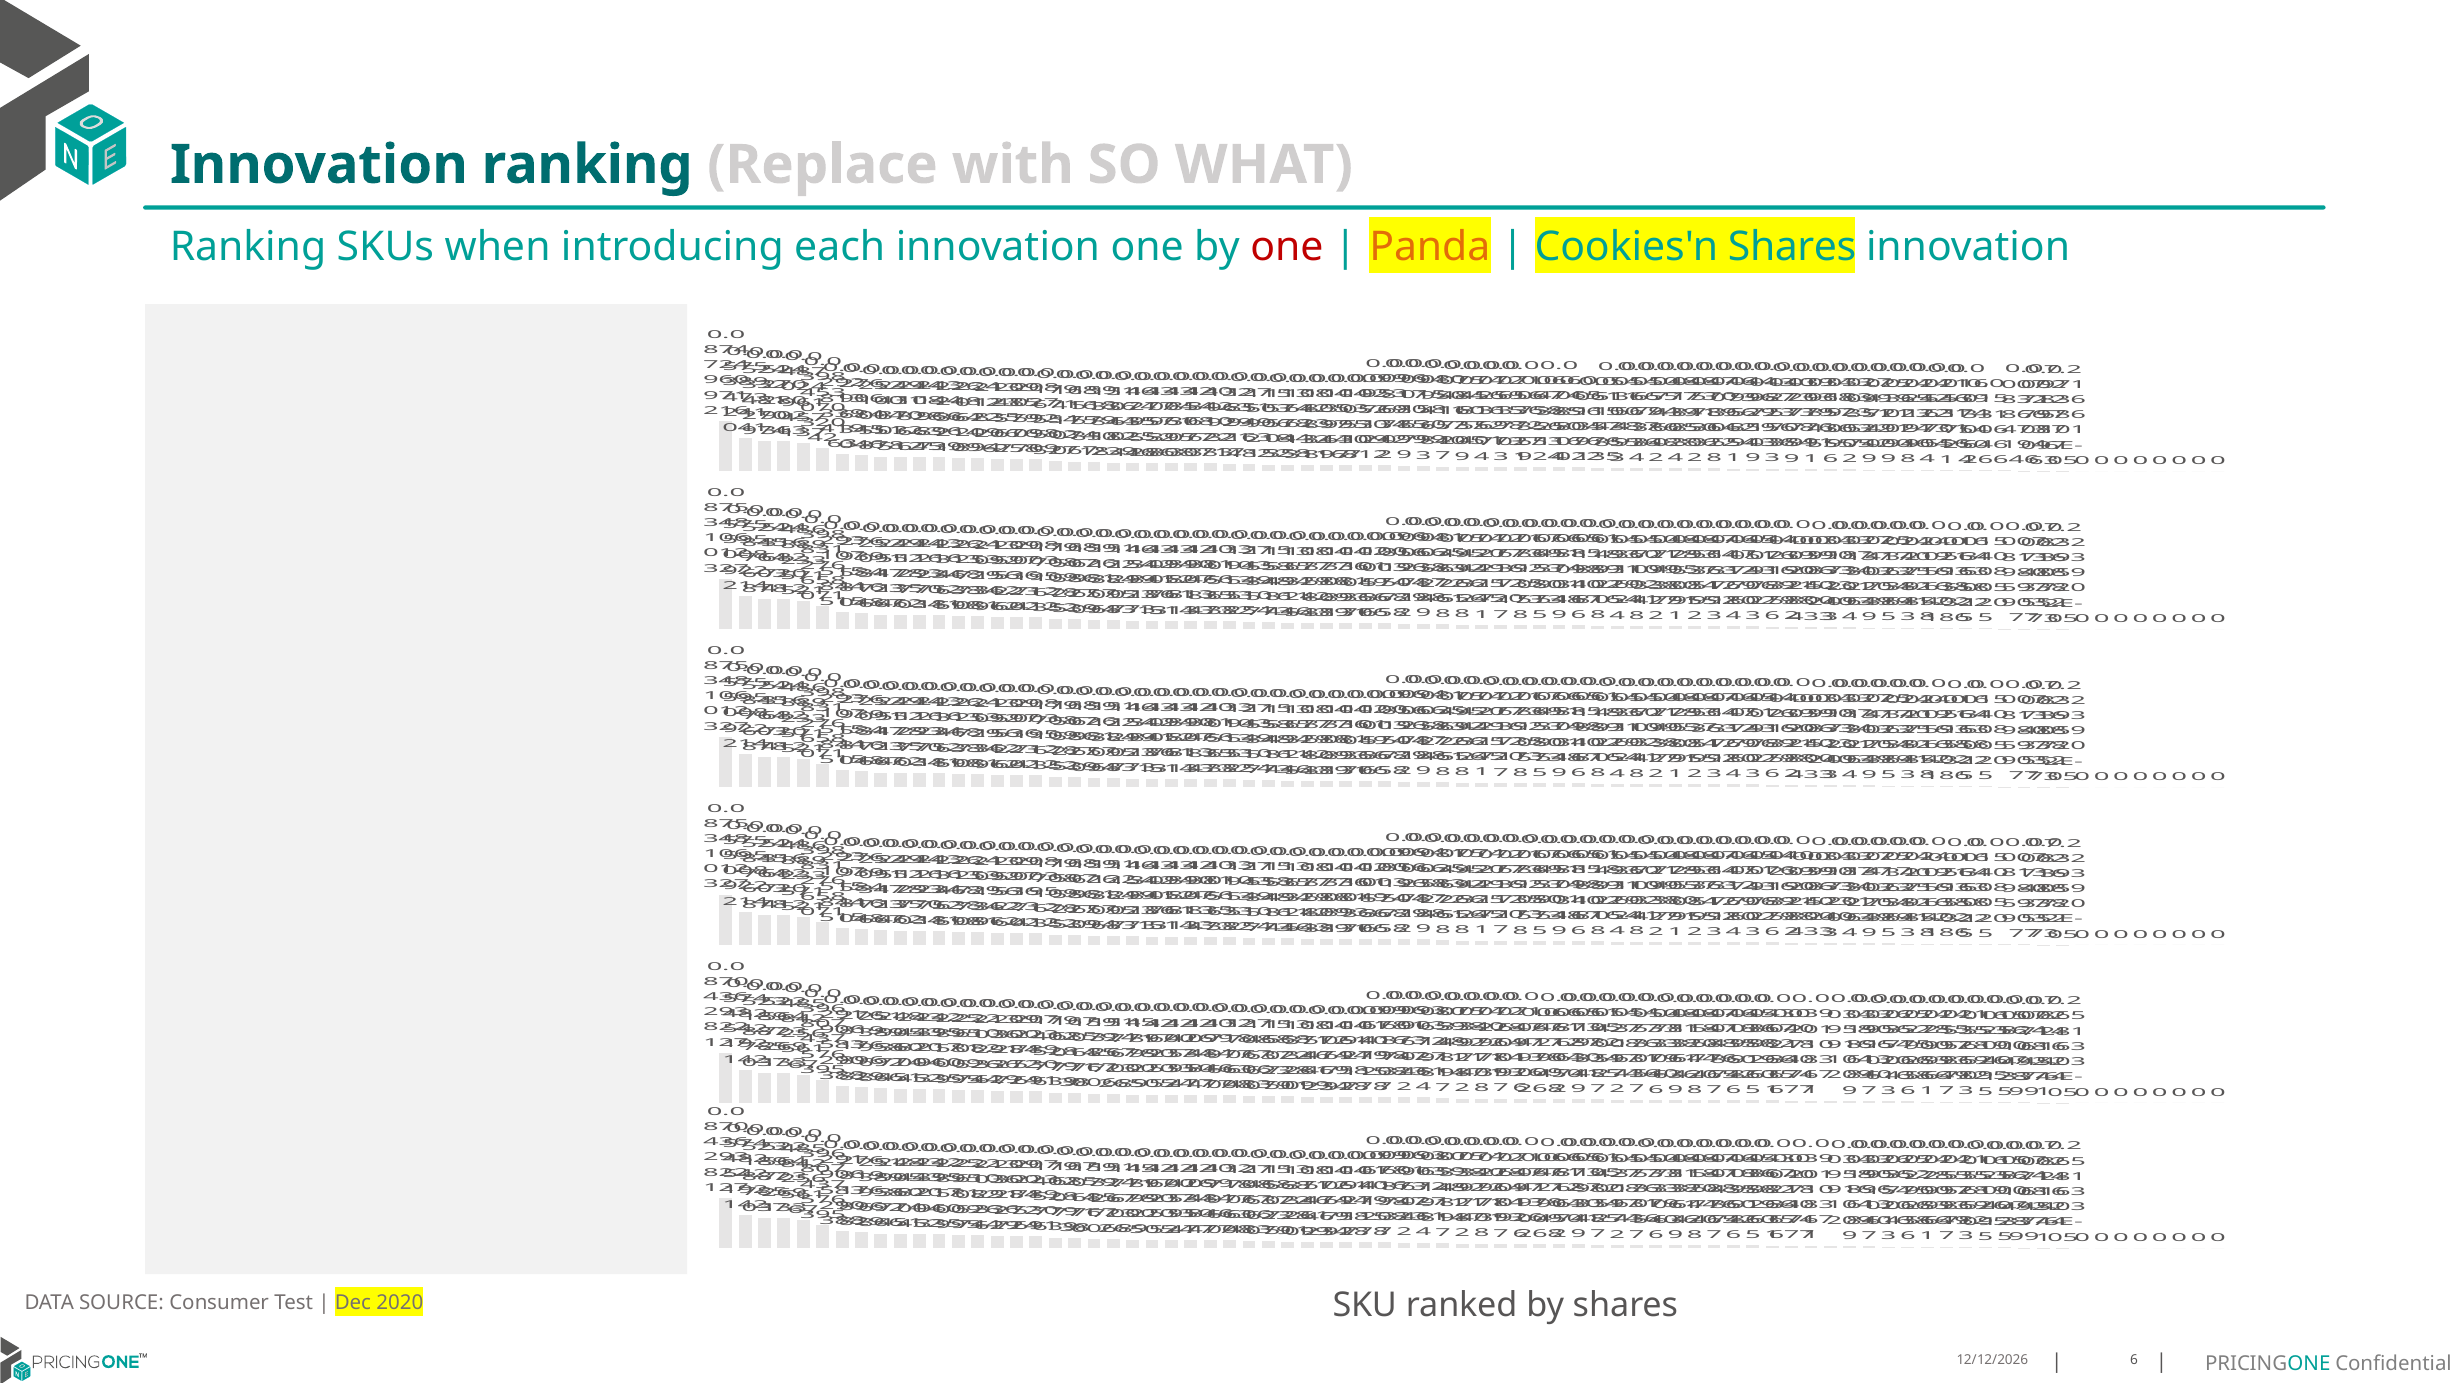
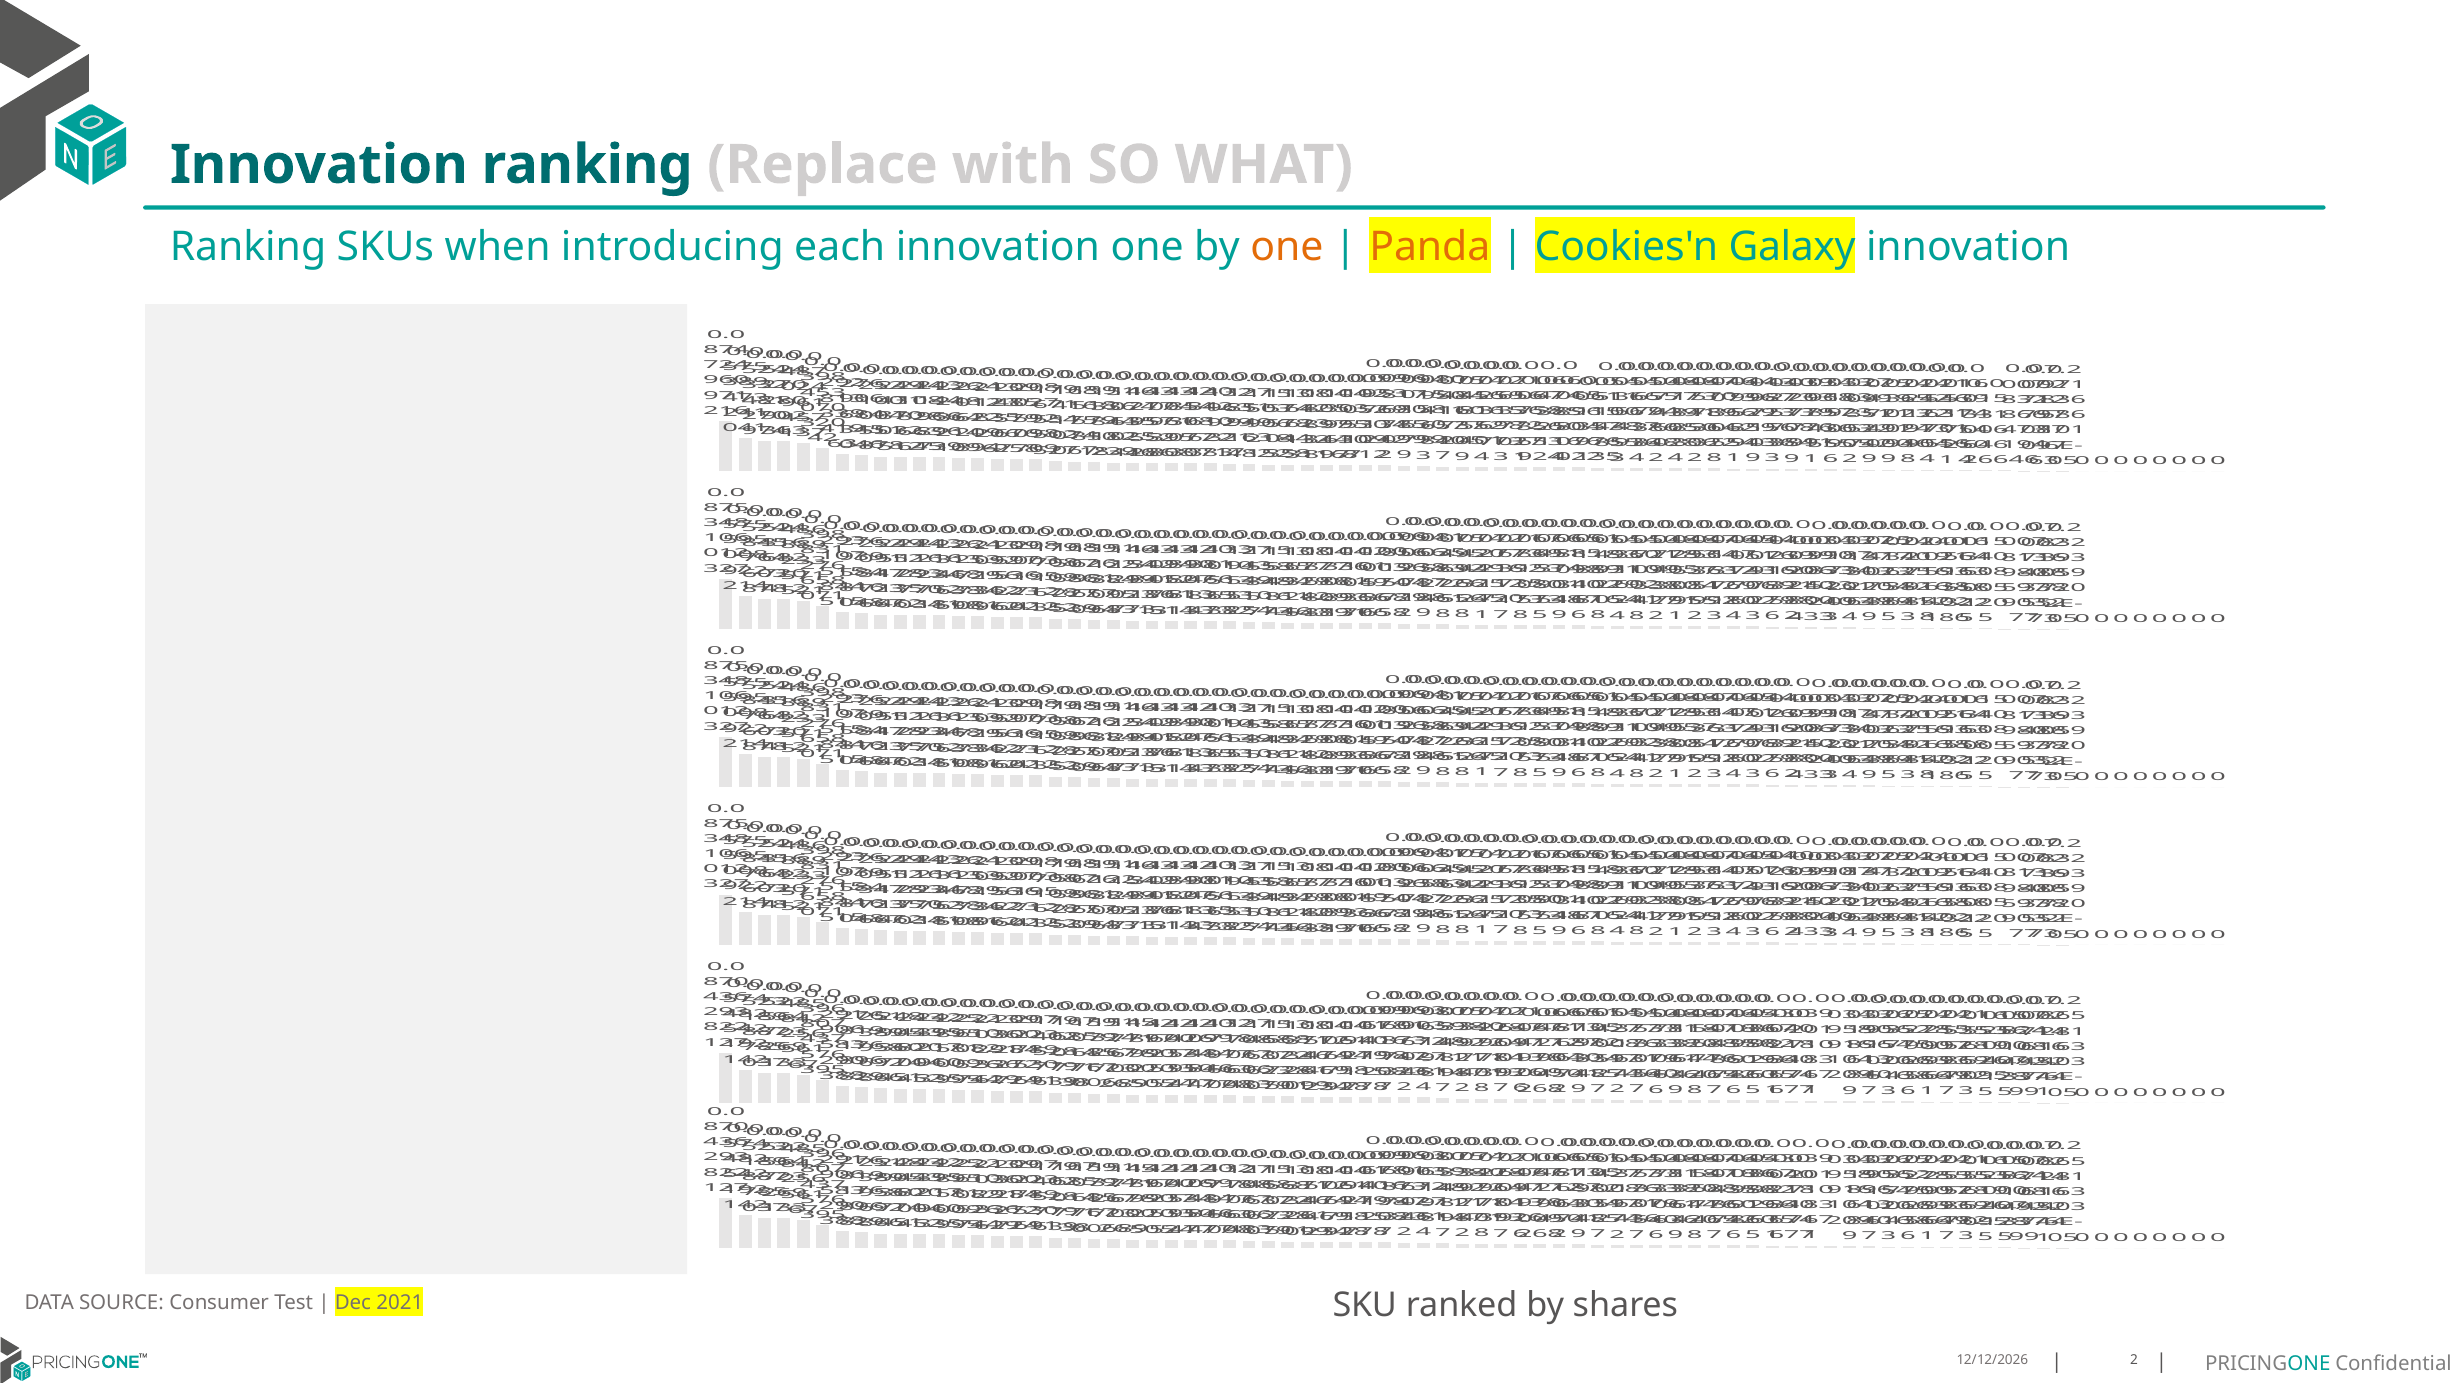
one at (1287, 247) colour: red -> orange
Cookies'n Shares: Shares -> Galaxy
2020: 2020 -> 2021
6 at (2134, 1360): 6 -> 2
